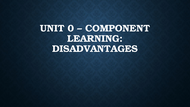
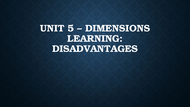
0: 0 -> 5
COMPONENT: COMPONENT -> DIMENSIONS
